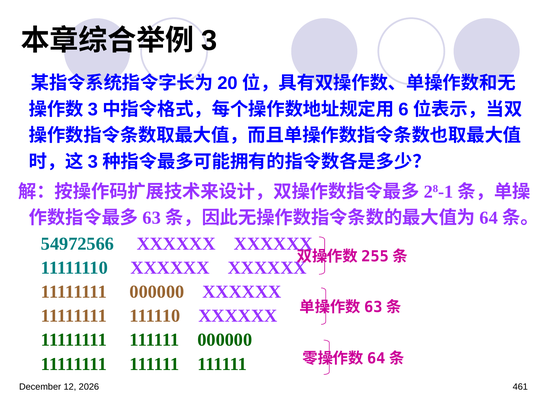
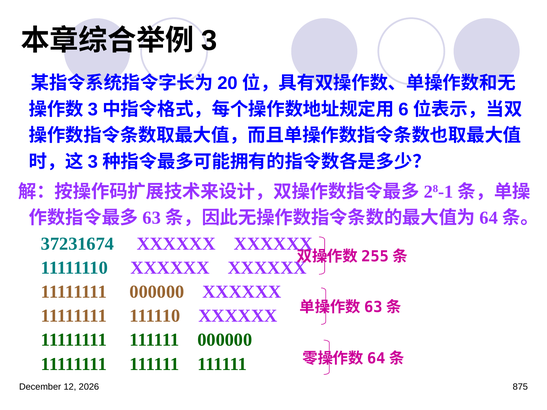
54972566: 54972566 -> 37231674
461: 461 -> 875
